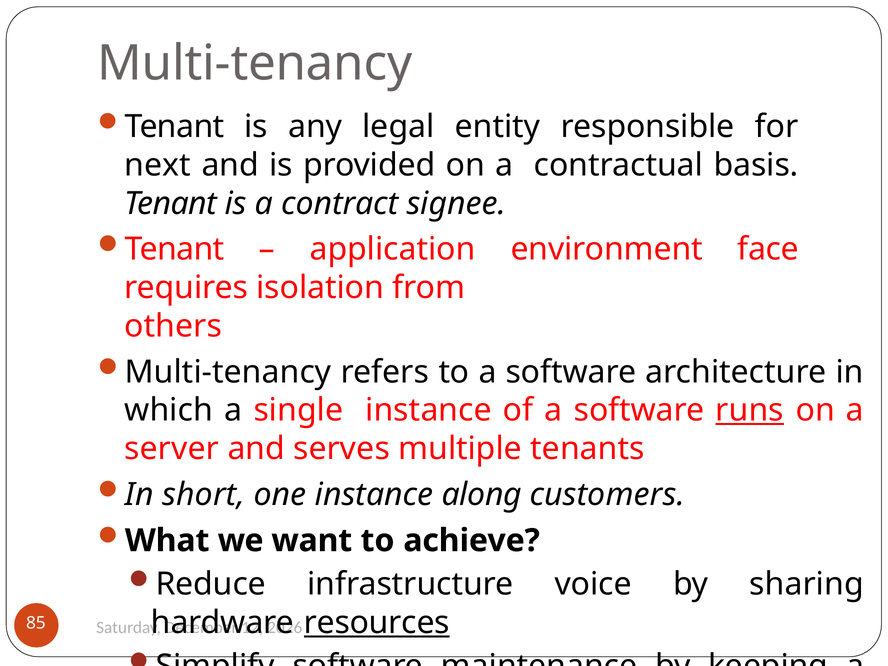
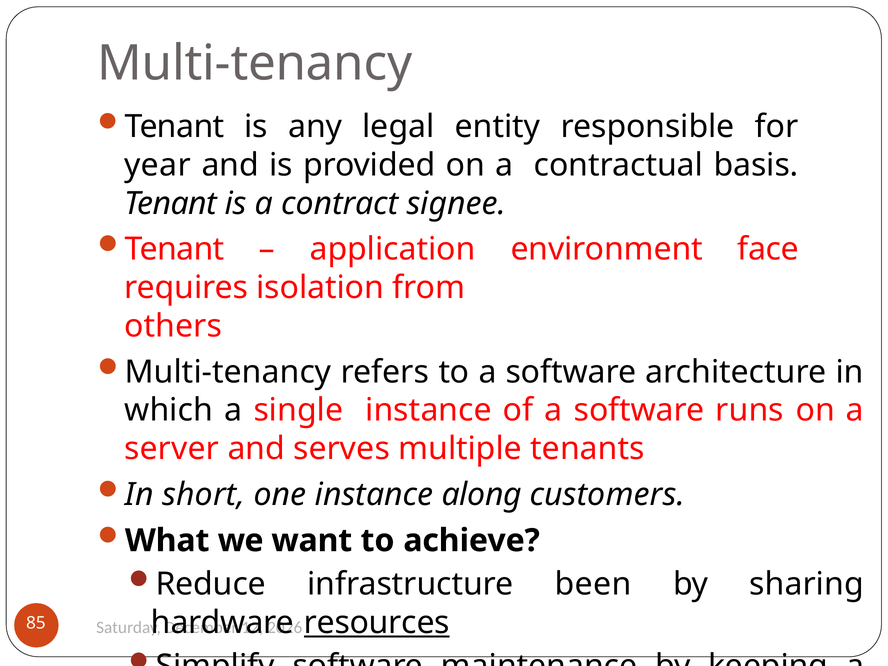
next: next -> year
runs underline: present -> none
voice: voice -> been
